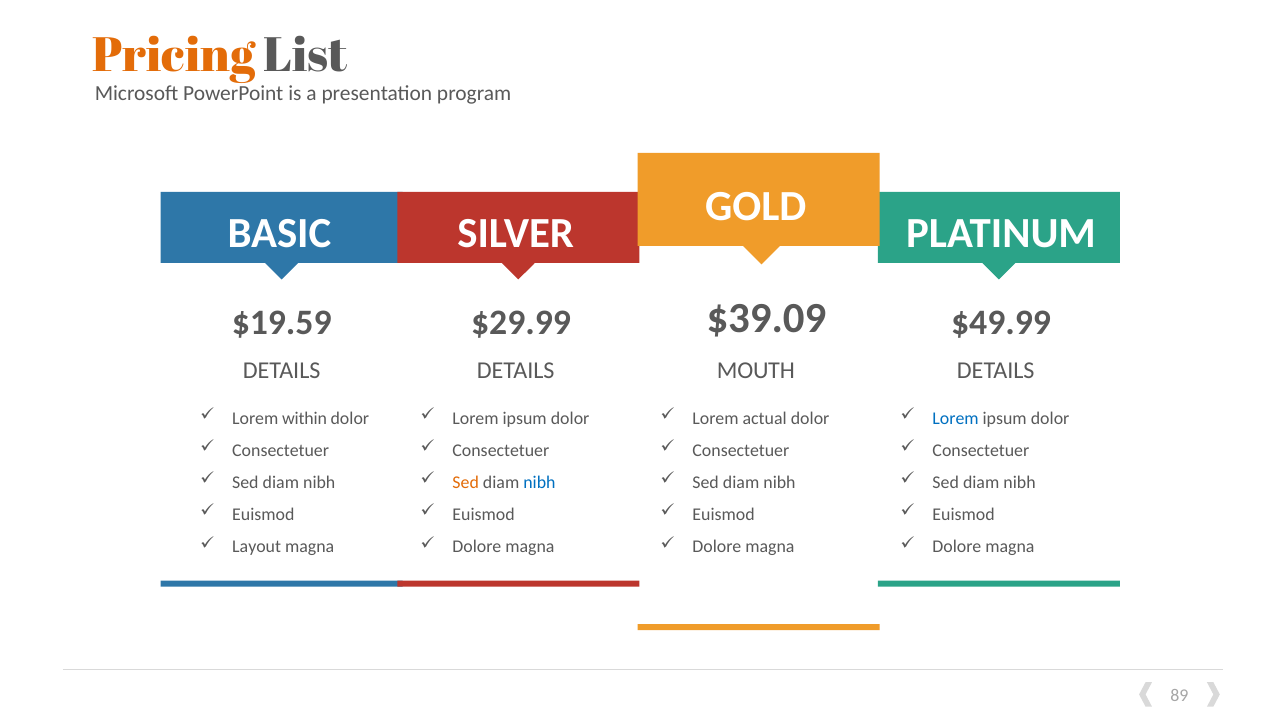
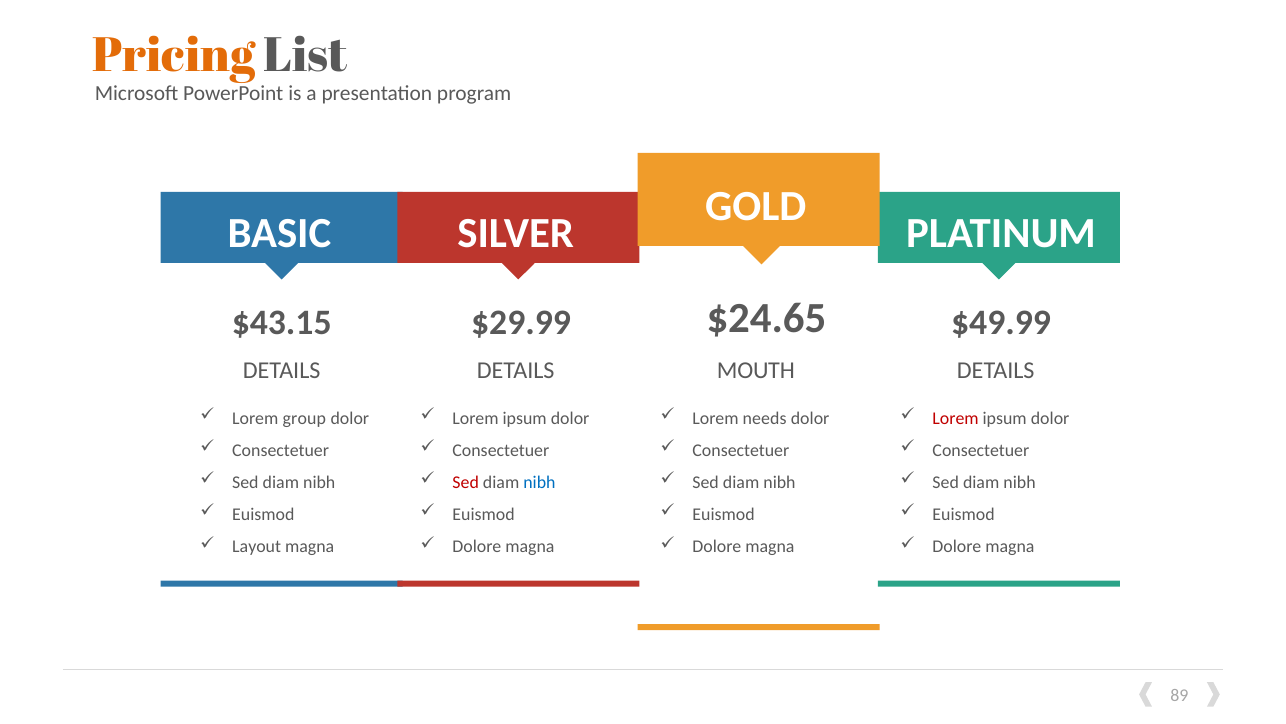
$19.59: $19.59 -> $43.15
$39.09: $39.09 -> $24.65
within: within -> group
actual: actual -> needs
Lorem at (956, 418) colour: blue -> red
Sed at (466, 482) colour: orange -> red
